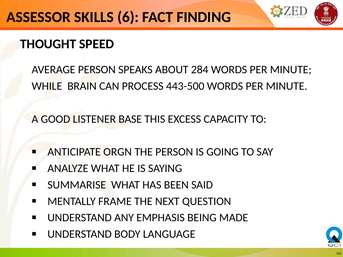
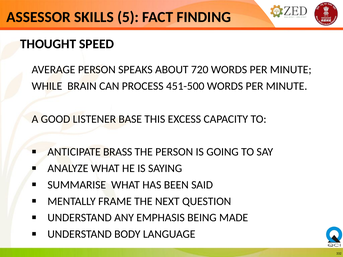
6: 6 -> 5
284: 284 -> 720
443-500: 443-500 -> 451-500
ORGN: ORGN -> BRASS
